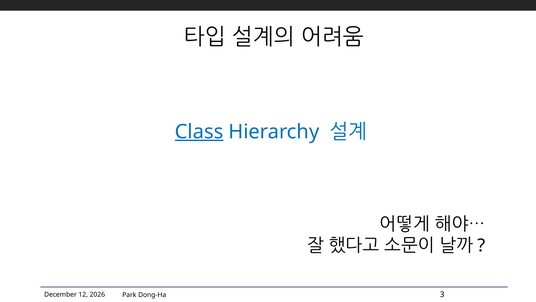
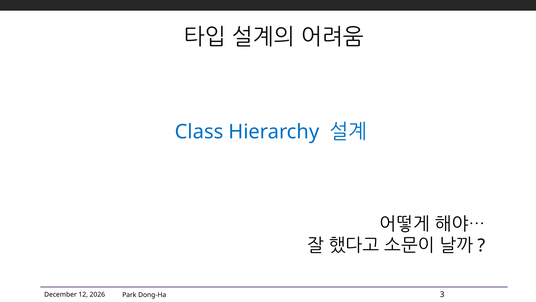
Class underline: present -> none
